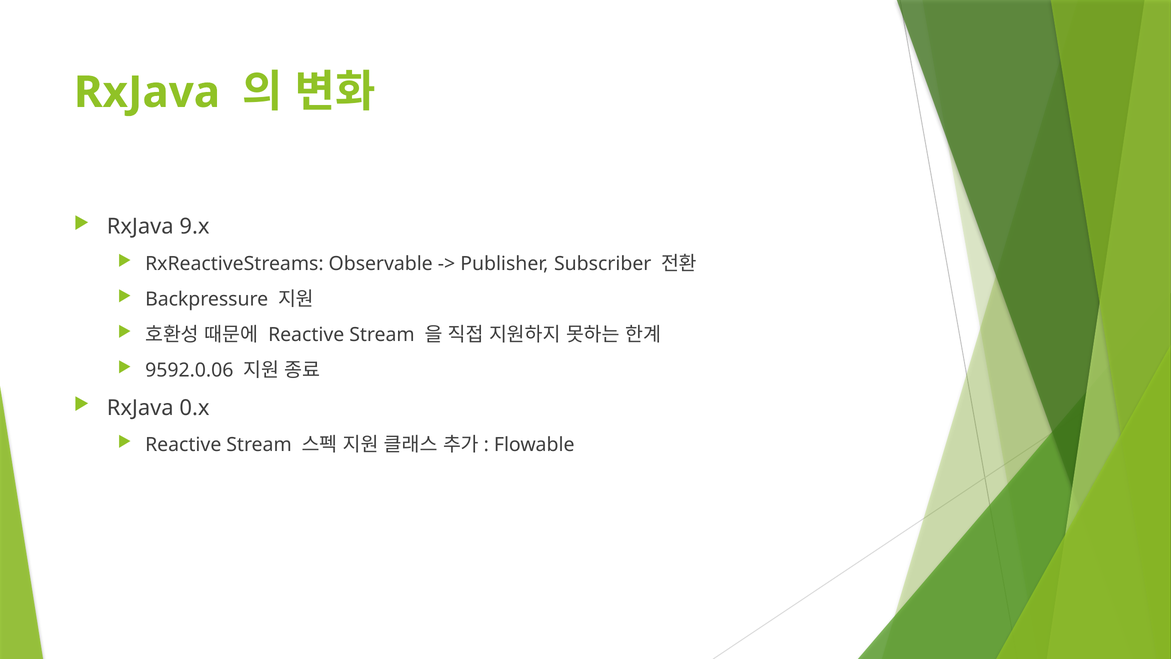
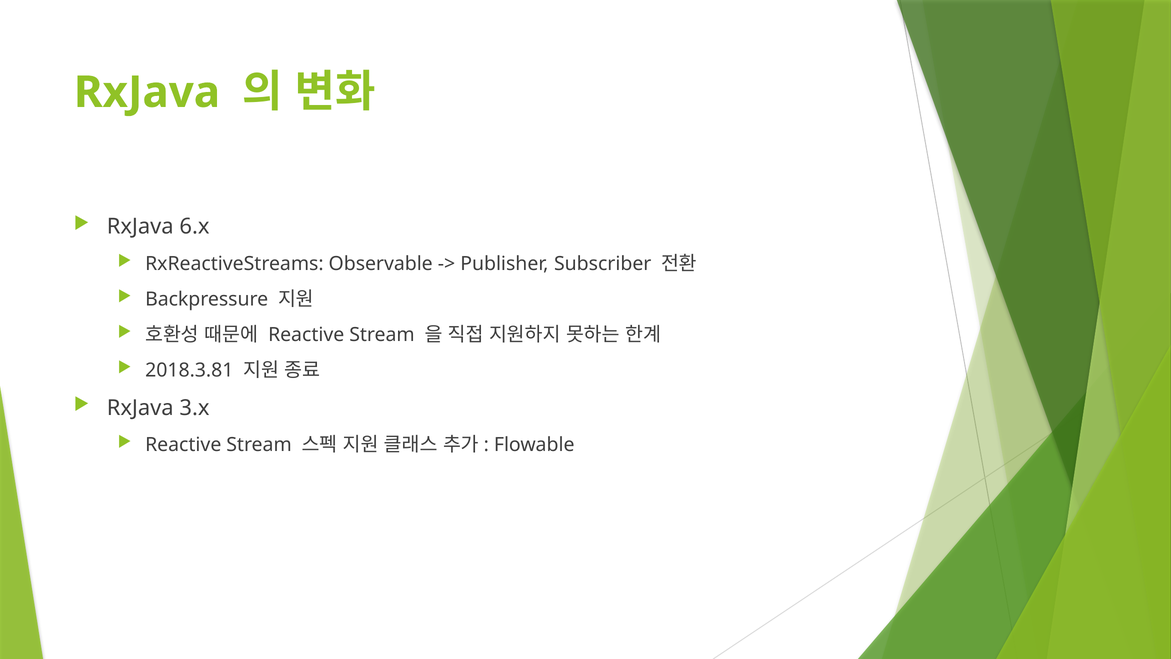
9.x: 9.x -> 6.x
9592.0.06: 9592.0.06 -> 2018.3.81
0.x: 0.x -> 3.x
